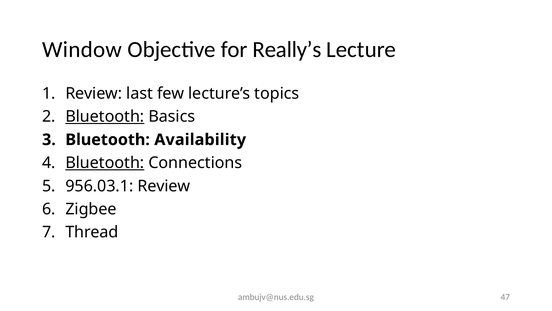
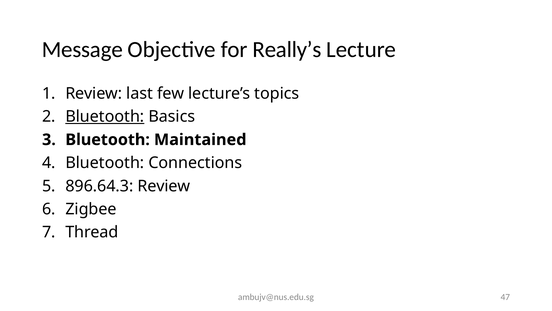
Window: Window -> Message
Availability: Availability -> Maintained
Bluetooth at (105, 163) underline: present -> none
956.03.1: 956.03.1 -> 896.64.3
